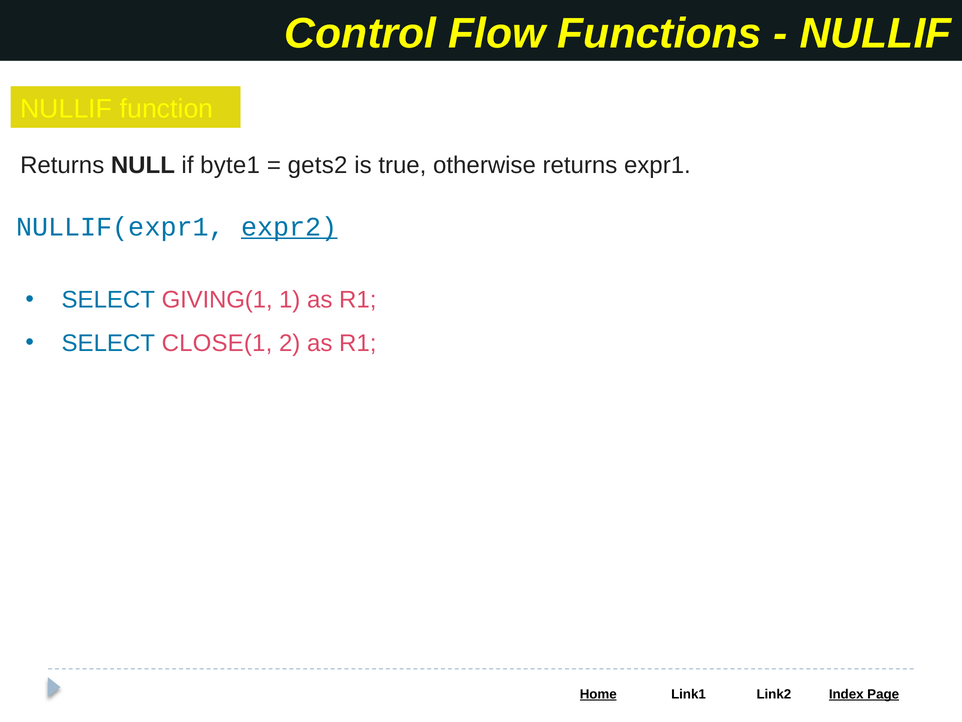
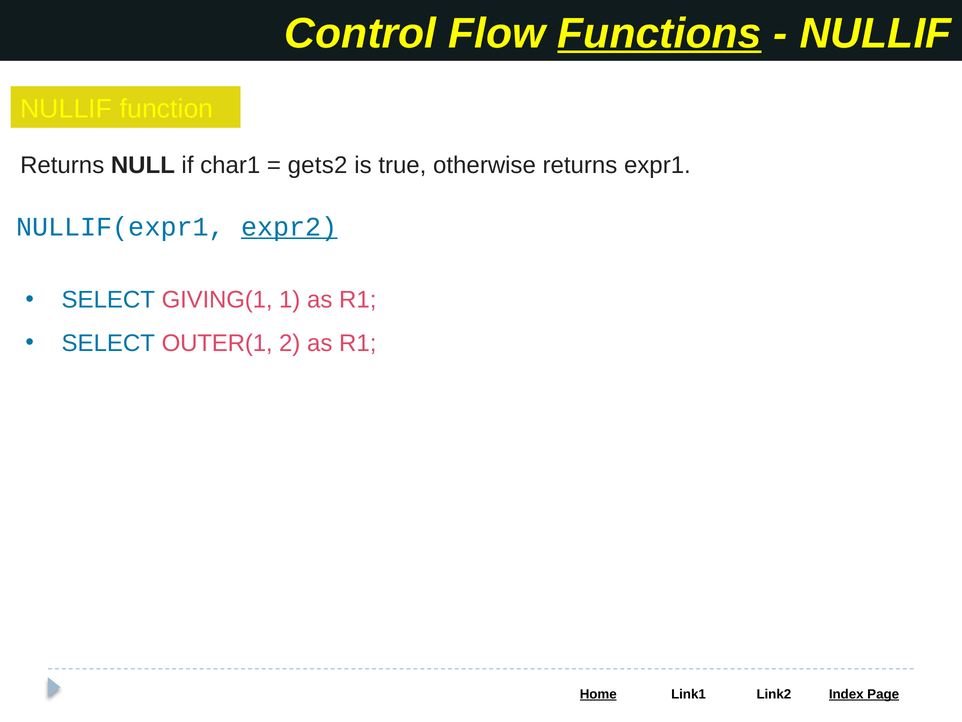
Functions underline: none -> present
byte1: byte1 -> char1
CLOSE(1: CLOSE(1 -> OUTER(1
